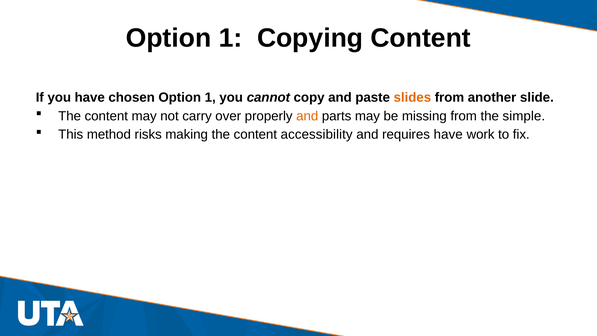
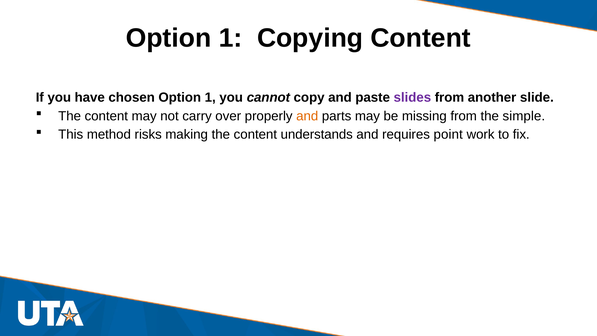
slides colour: orange -> purple
accessibility: accessibility -> understands
requires have: have -> point
